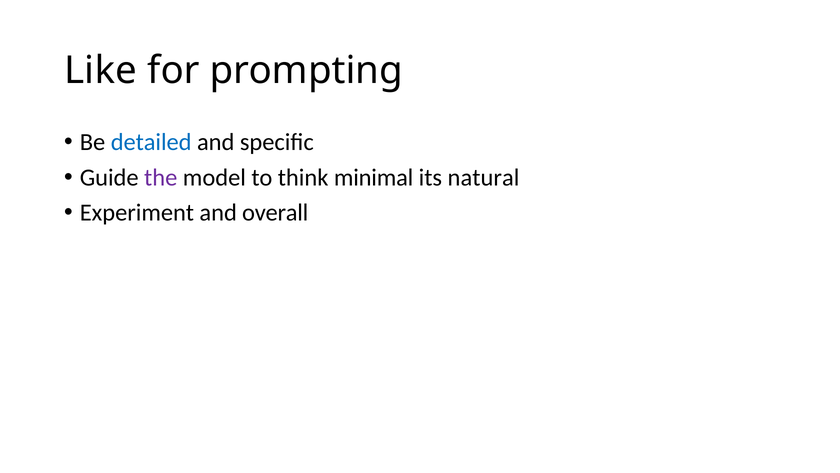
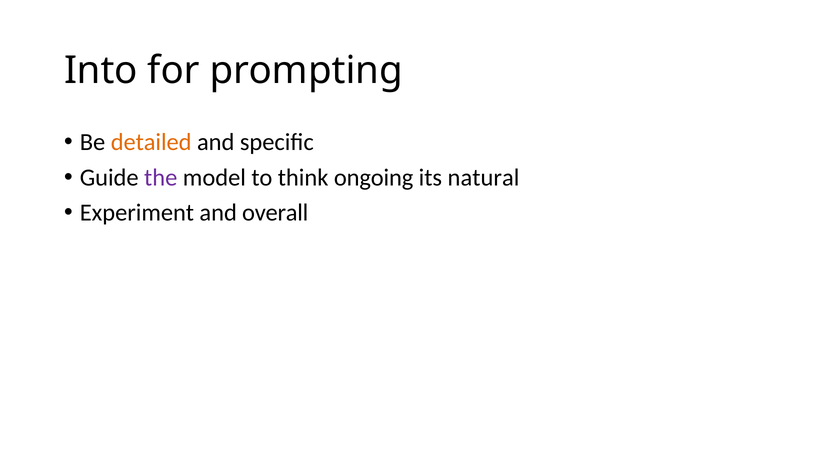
Like: Like -> Into
detailed colour: blue -> orange
minimal: minimal -> ongoing
